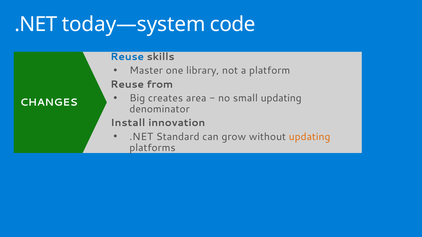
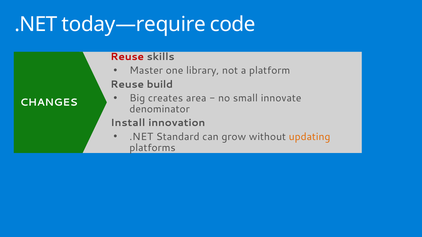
today—system: today—system -> today—require
Reuse at (127, 57) colour: blue -> red
from: from -> build
small updating: updating -> innovate
